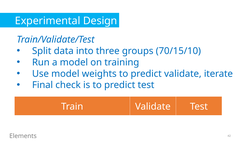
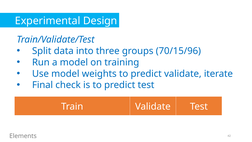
70/15/10: 70/15/10 -> 70/15/96
